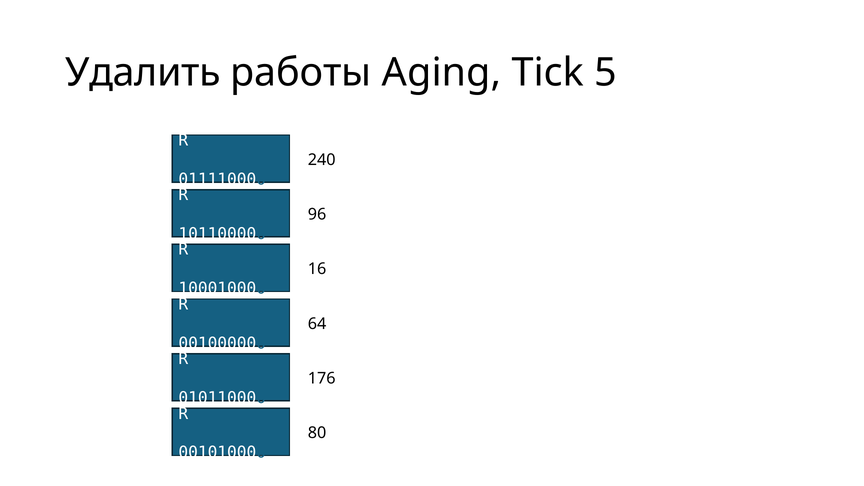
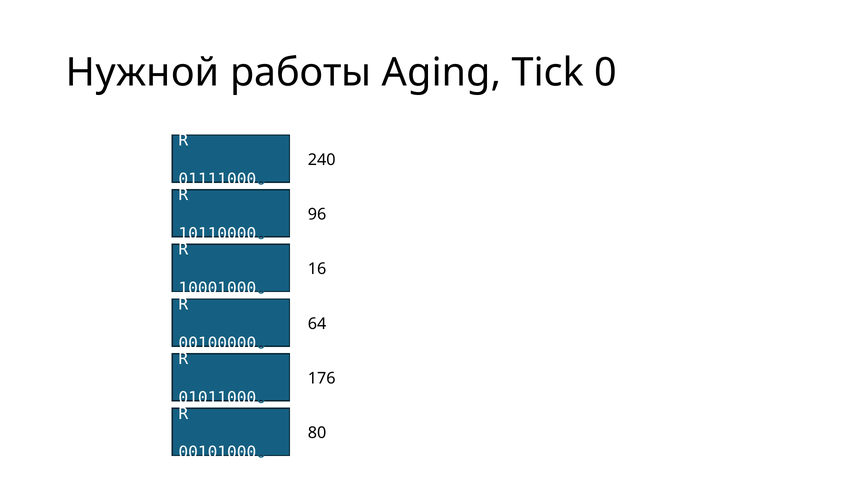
Удалить: Удалить -> Нужной
5: 5 -> 0
